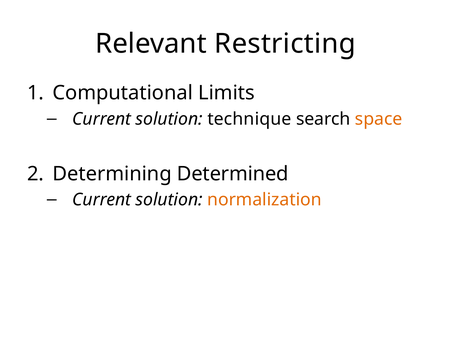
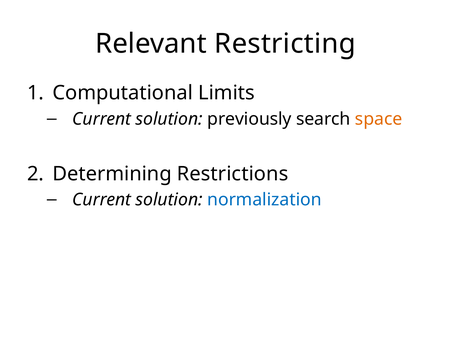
technique: technique -> previously
Determined: Determined -> Restrictions
normalization colour: orange -> blue
